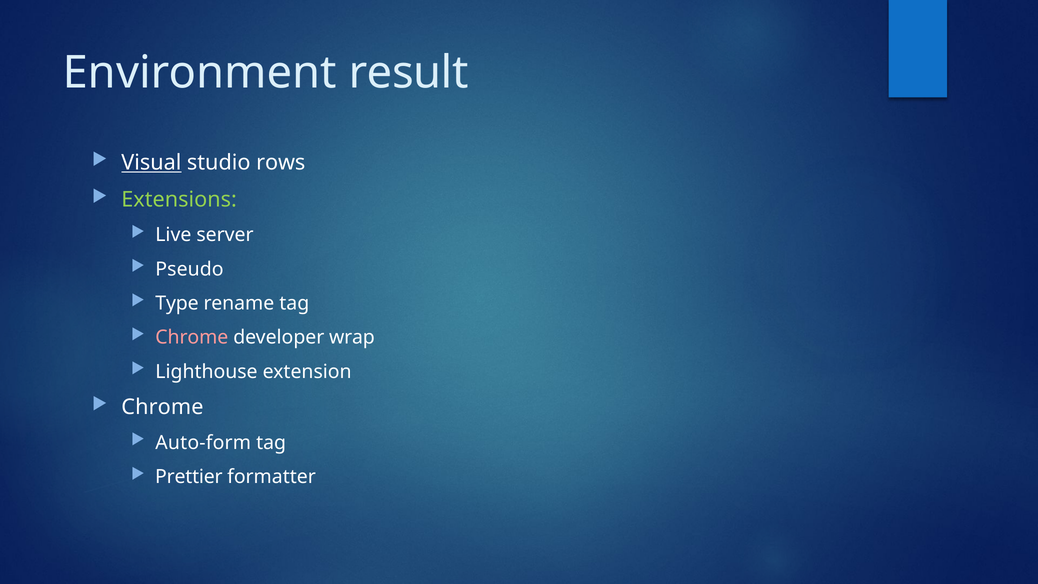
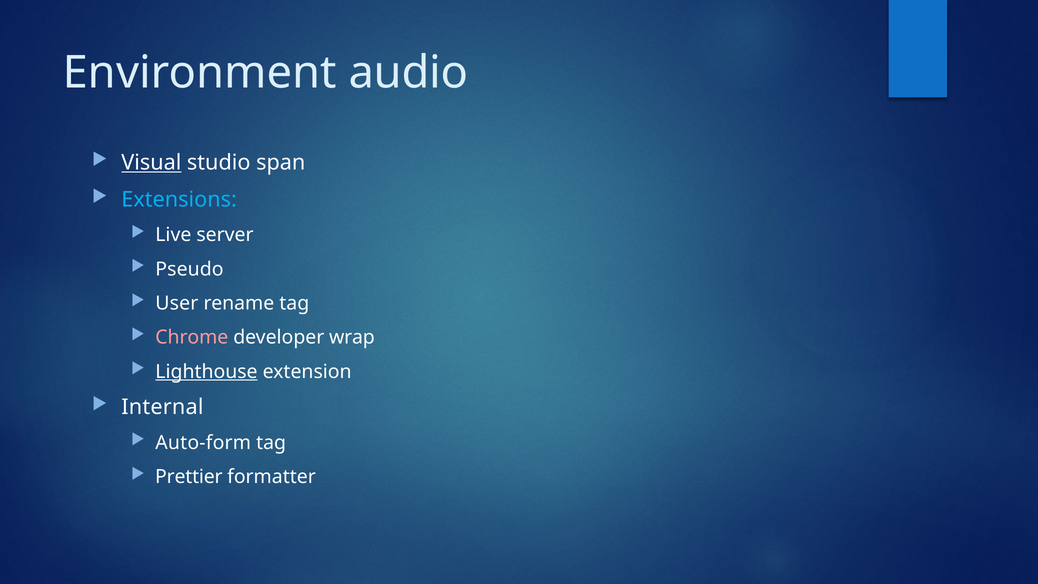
result: result -> audio
rows: rows -> span
Extensions colour: light green -> light blue
Type: Type -> User
Lighthouse underline: none -> present
Chrome at (162, 407): Chrome -> Internal
